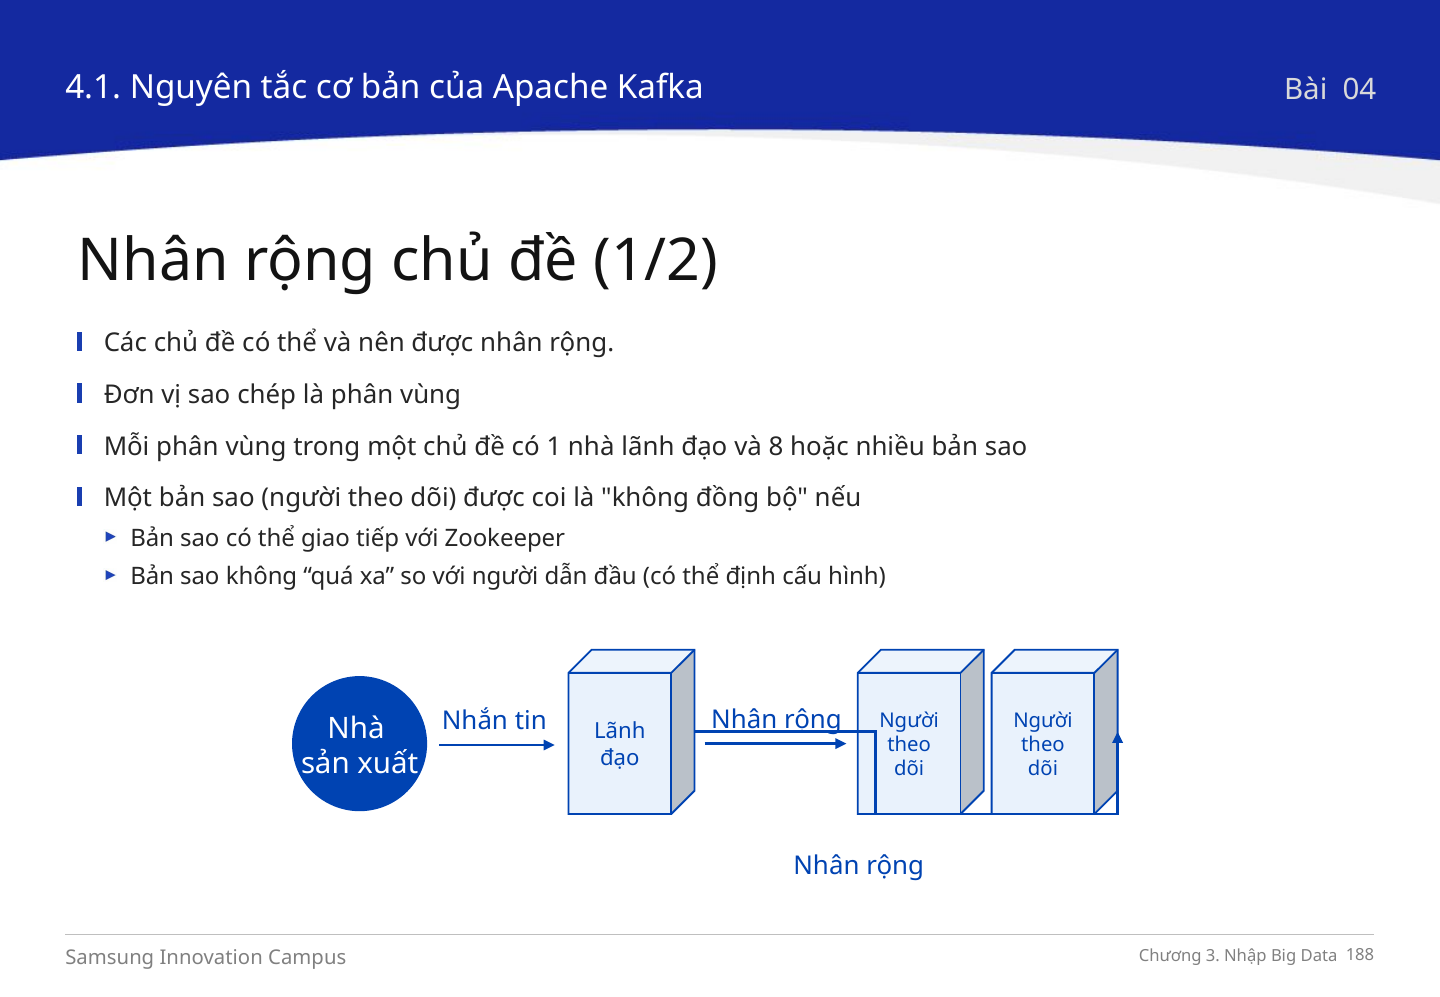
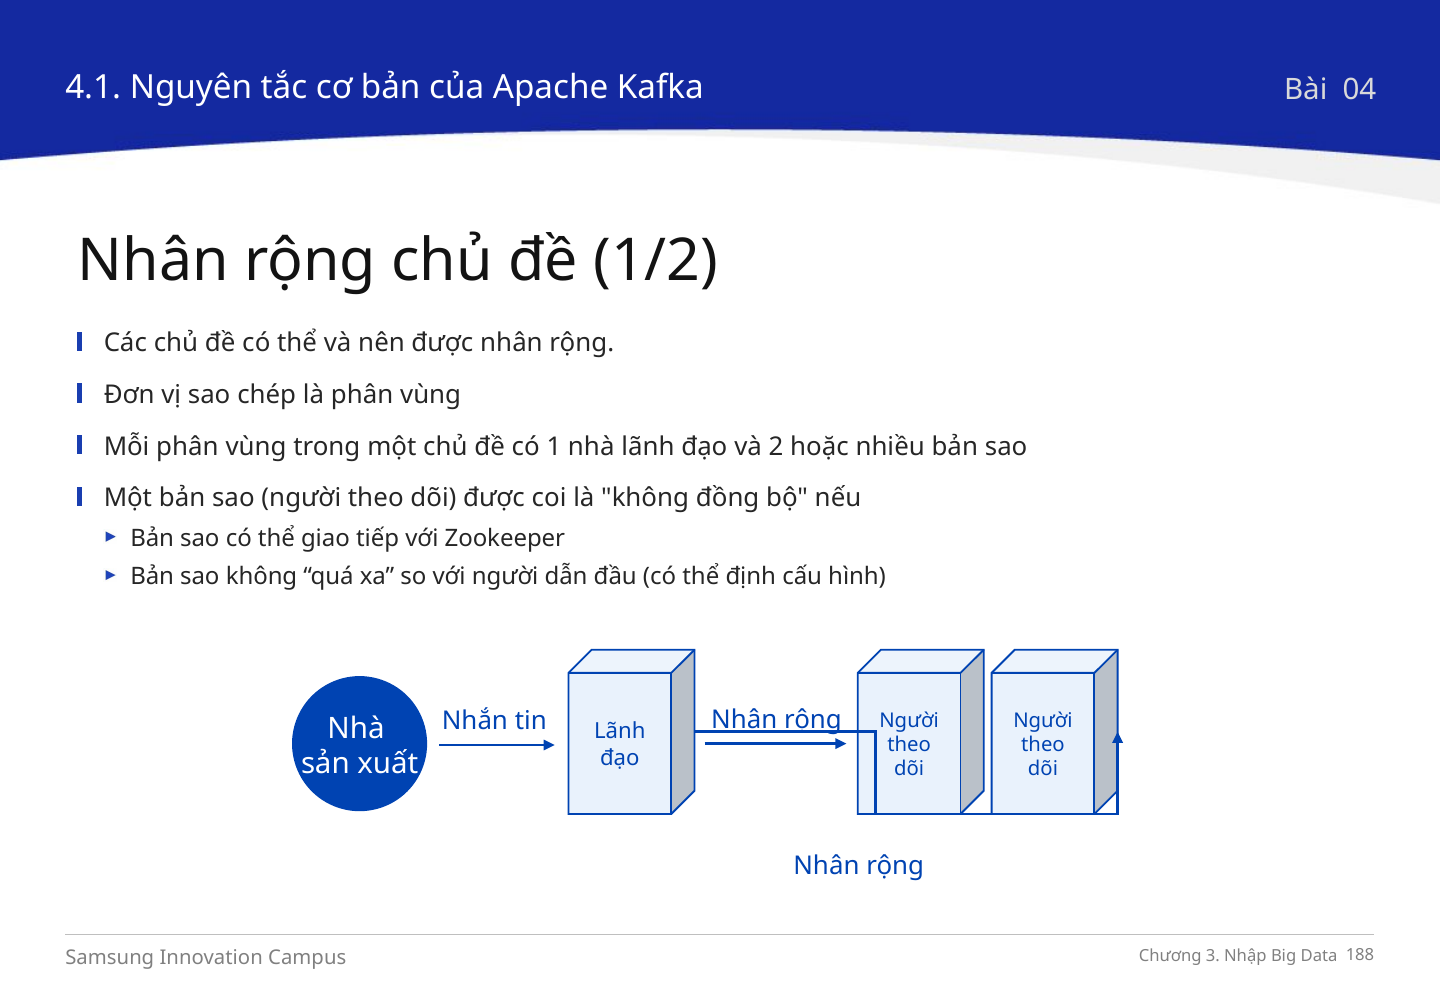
8: 8 -> 2
